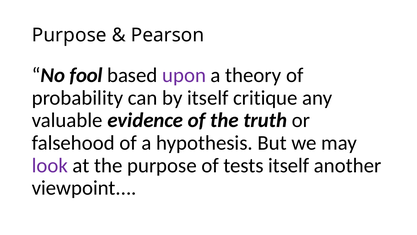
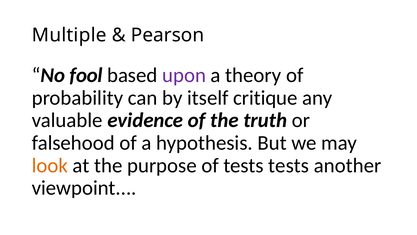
Purpose at (69, 35): Purpose -> Multiple
look colour: purple -> orange
tests itself: itself -> tests
